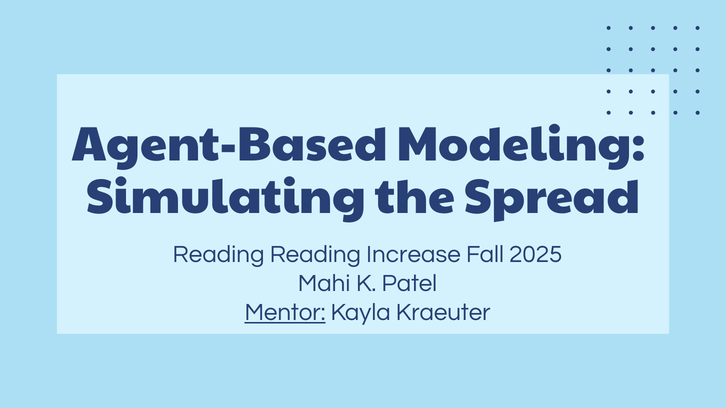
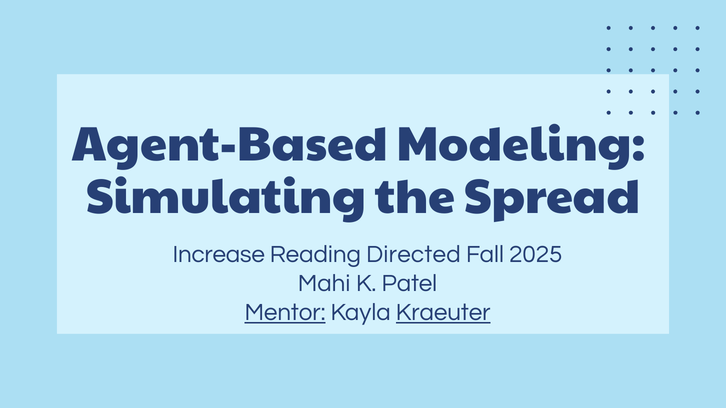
Reading at (219, 255): Reading -> Increase
Increase: Increase -> Directed
Kraeuter underline: none -> present
